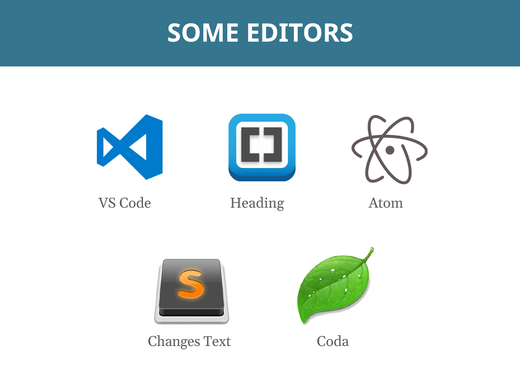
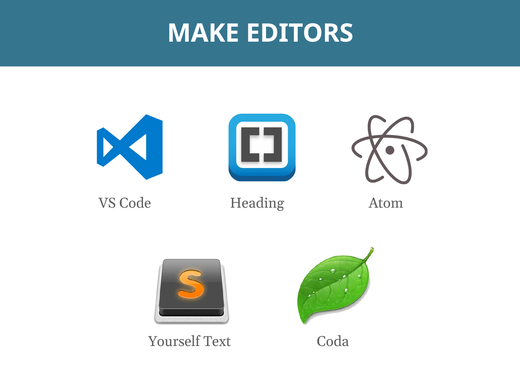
SOME: SOME -> MAKE
Changes: Changes -> Yourself
